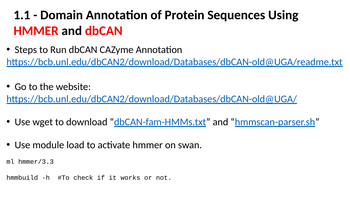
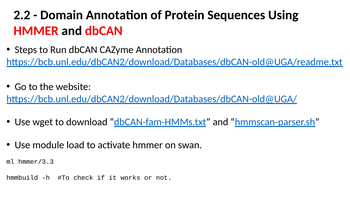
1.1: 1.1 -> 2.2
